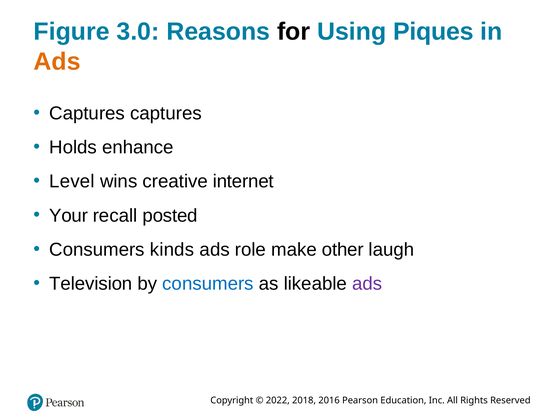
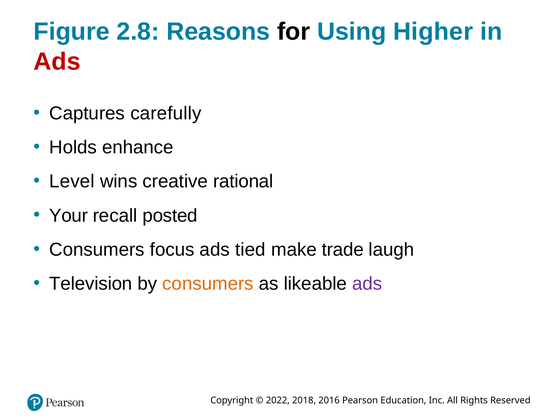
3.0: 3.0 -> 2.8
Piques: Piques -> Higher
Ads at (57, 62) colour: orange -> red
Captures captures: captures -> carefully
internet: internet -> rational
kinds: kinds -> focus
role: role -> tied
other: other -> trade
consumers at (208, 284) colour: blue -> orange
